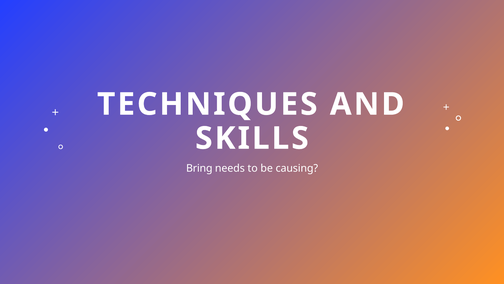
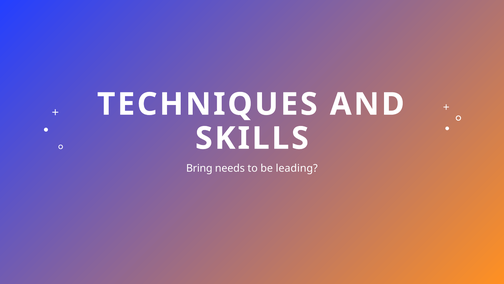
causing: causing -> leading
